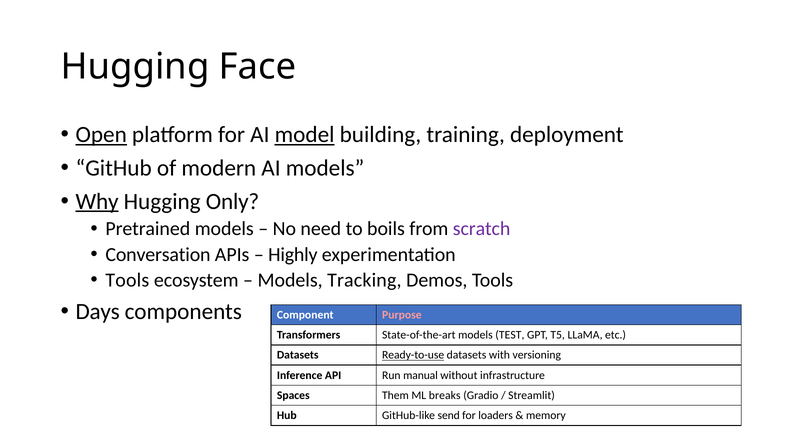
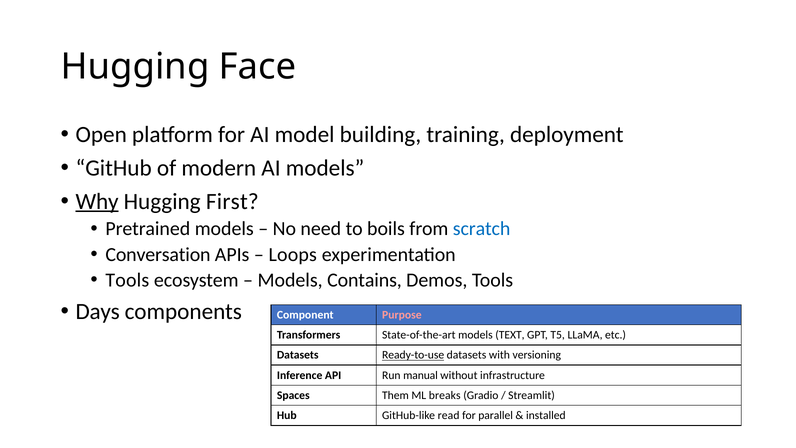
Open underline: present -> none
model underline: present -> none
Only: Only -> First
scratch colour: purple -> blue
Highly: Highly -> Loops
Tracking: Tracking -> Contains
TEST: TEST -> TEXT
send: send -> read
loaders: loaders -> parallel
memory: memory -> installed
